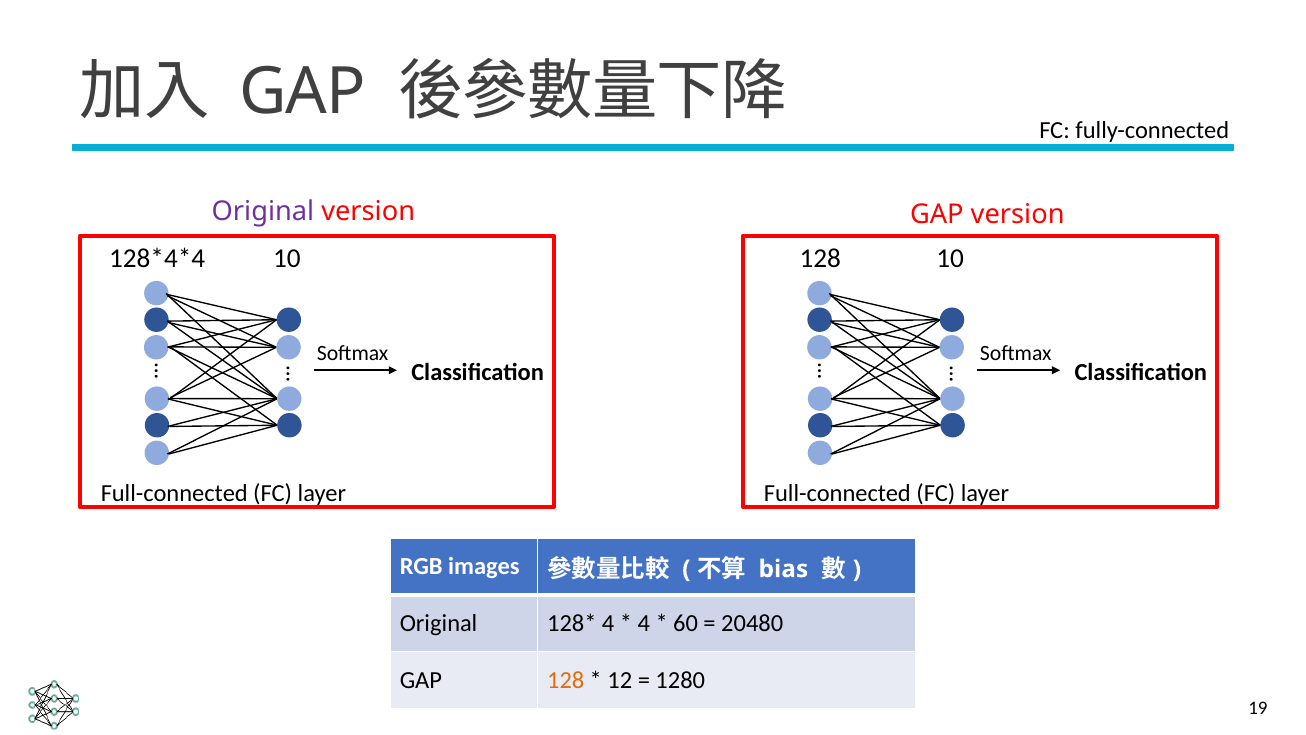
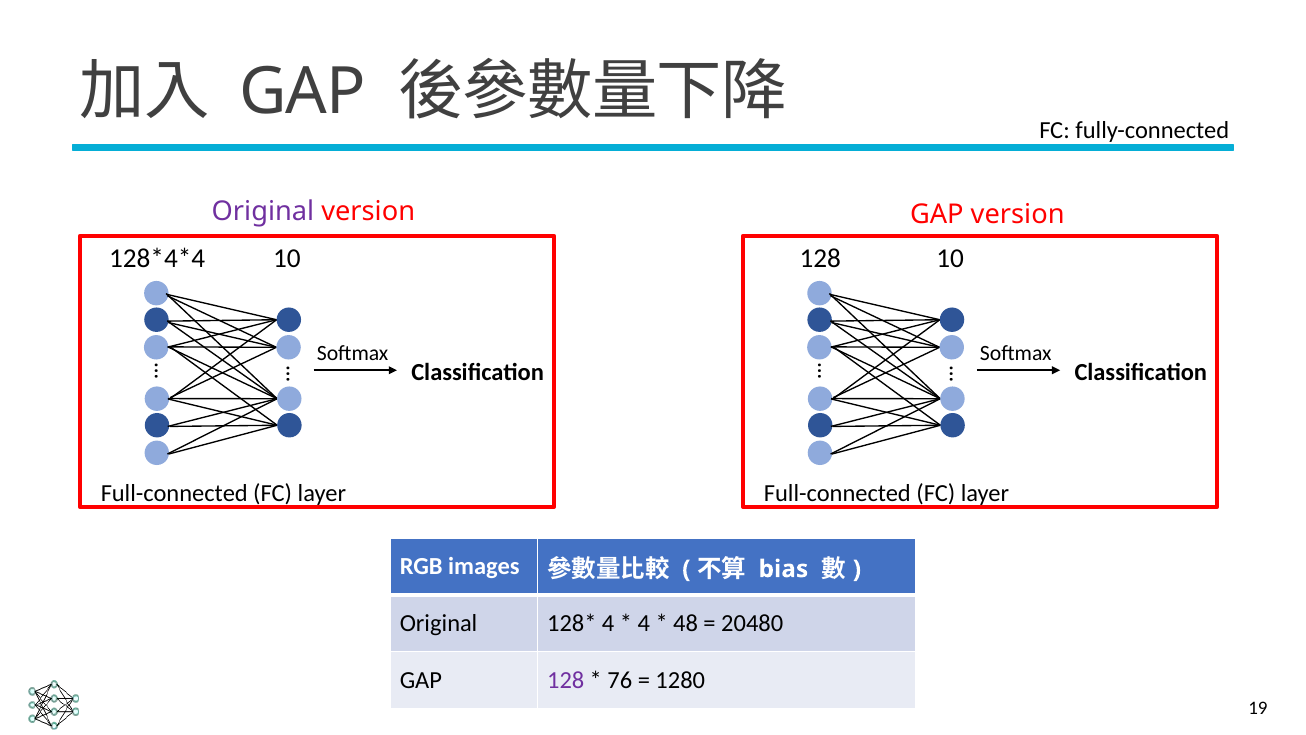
60: 60 -> 48
128 at (566, 680) colour: orange -> purple
12: 12 -> 76
